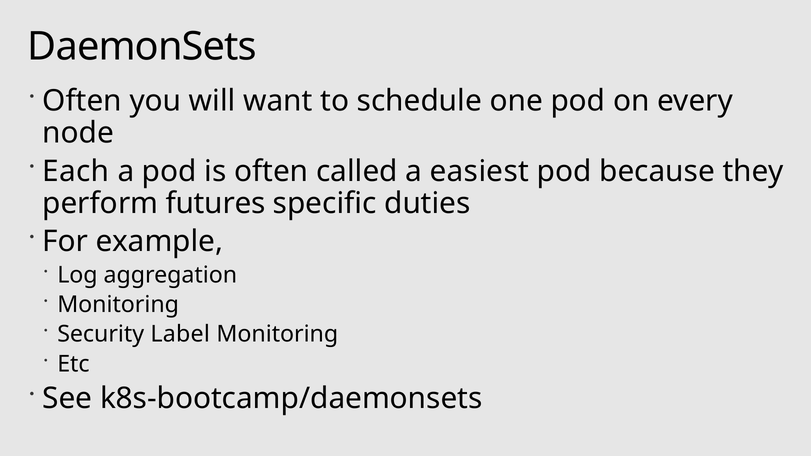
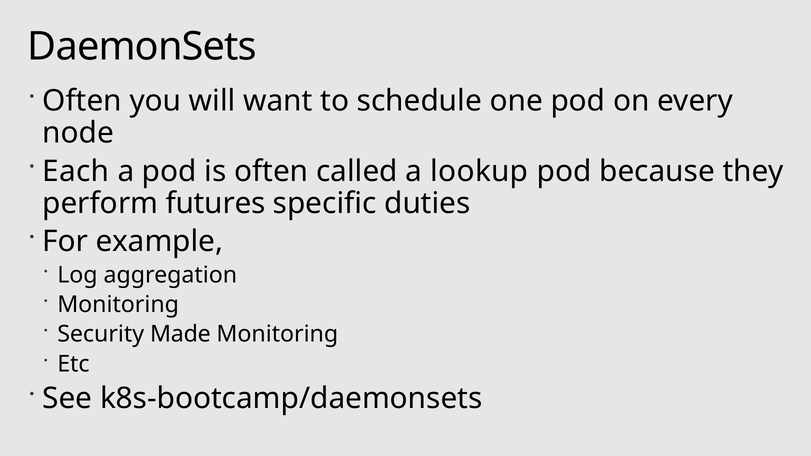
easiest: easiest -> lookup
Label: Label -> Made
